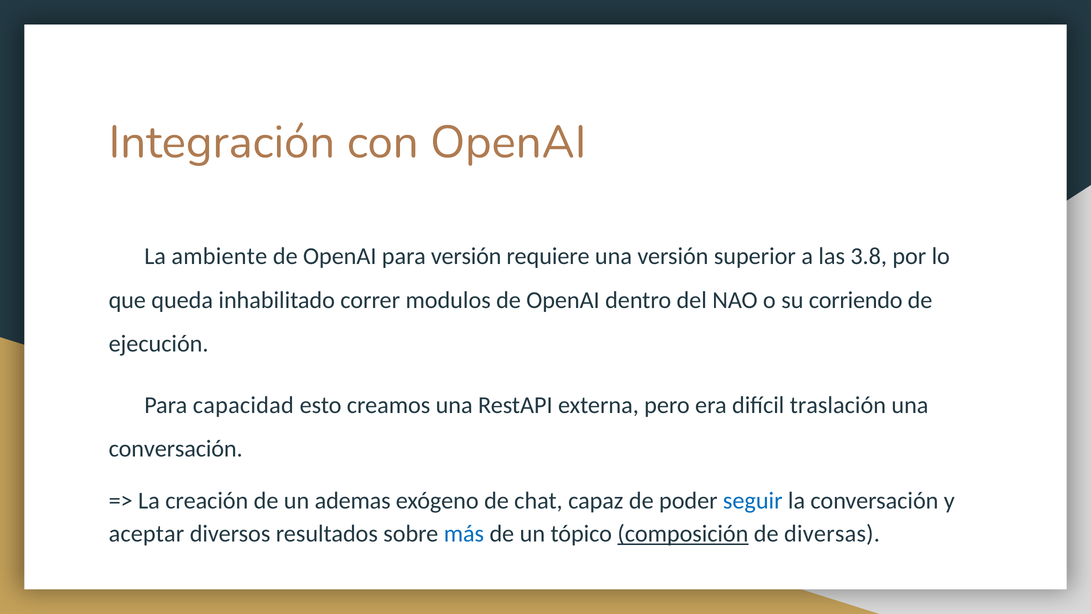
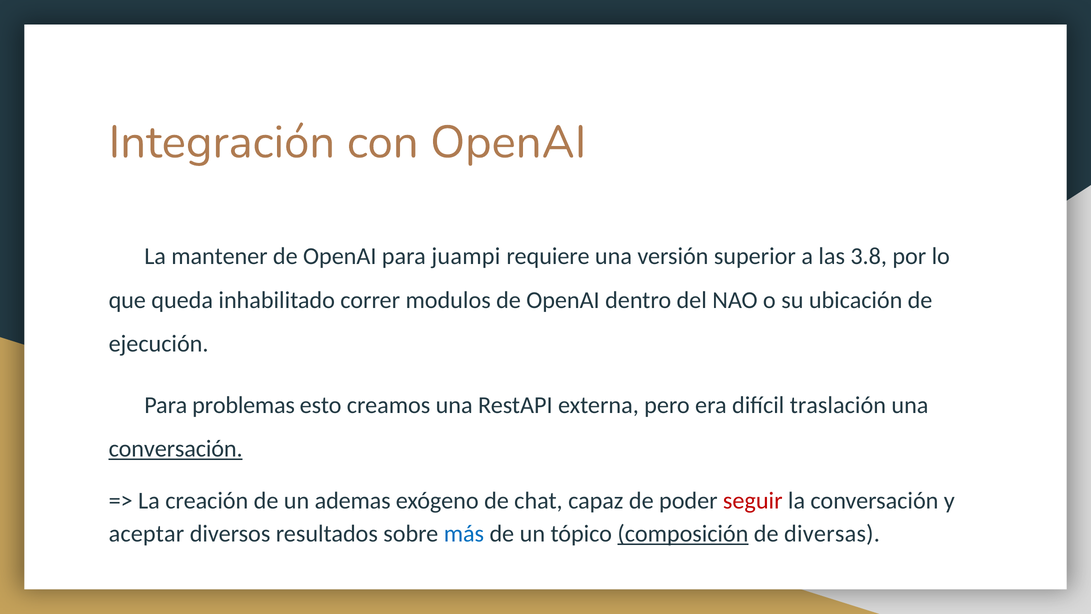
ambiente: ambiente -> mantener
para versión: versión -> juampi
corriendo: corriendo -> ubicación
capacidad: capacidad -> problemas
conversación at (176, 449) underline: none -> present
seguir colour: blue -> red
